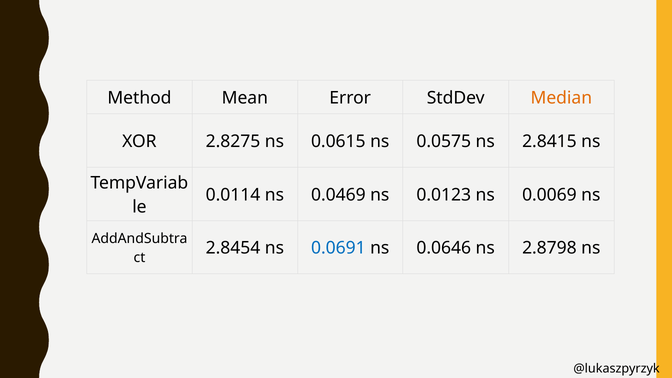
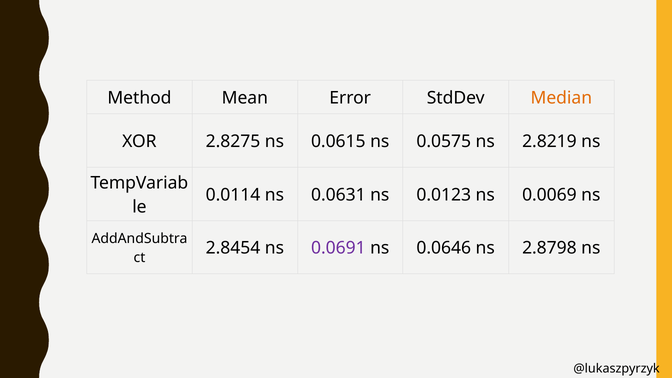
2.8415: 2.8415 -> 2.8219
0.0469: 0.0469 -> 0.0631
0.0691 colour: blue -> purple
